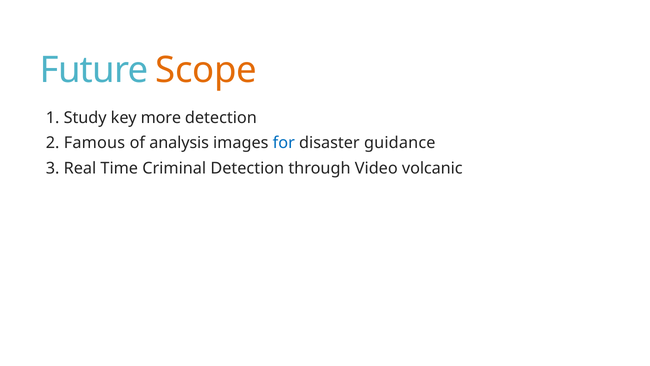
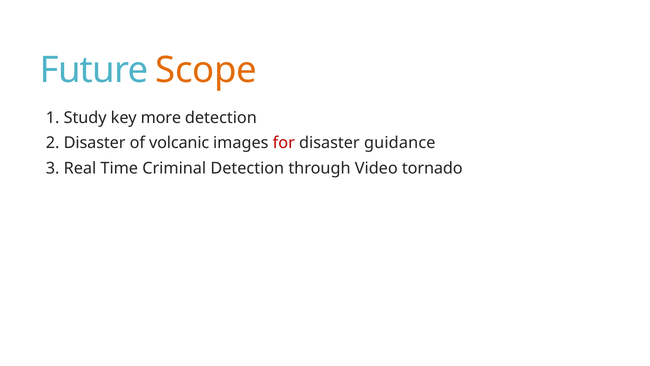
2 Famous: Famous -> Disaster
analysis: analysis -> volcanic
for colour: blue -> red
volcanic: volcanic -> tornado
